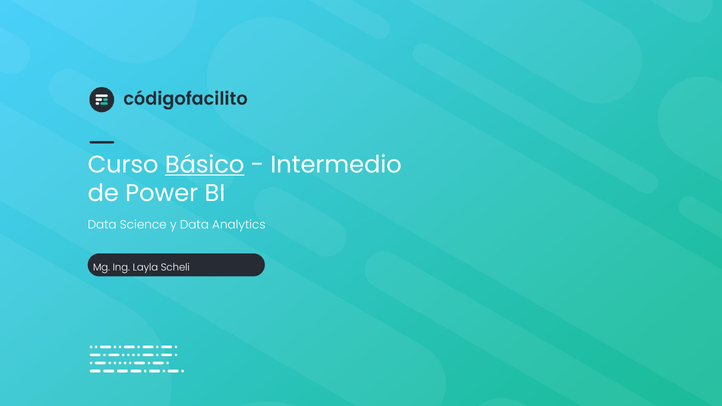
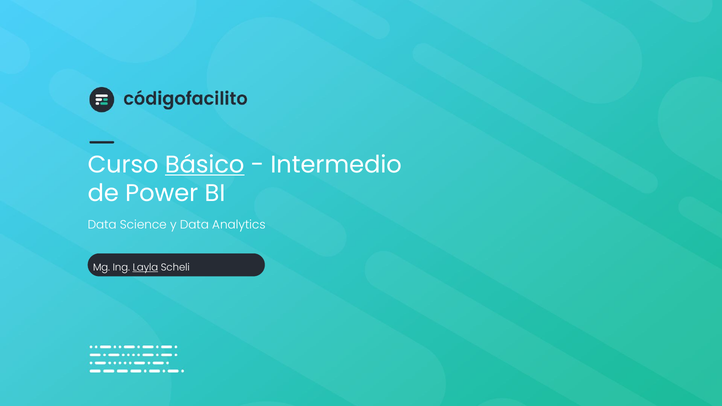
Layla underline: none -> present
